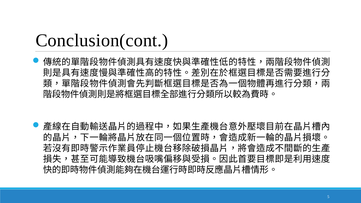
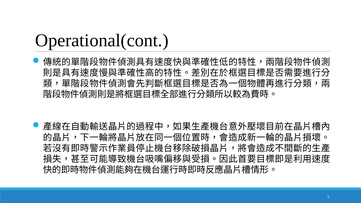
Conclusion(cont: Conclusion(cont -> Operational(cont
